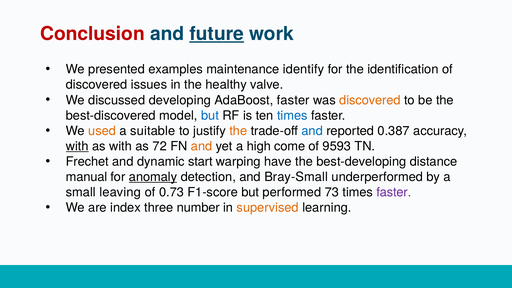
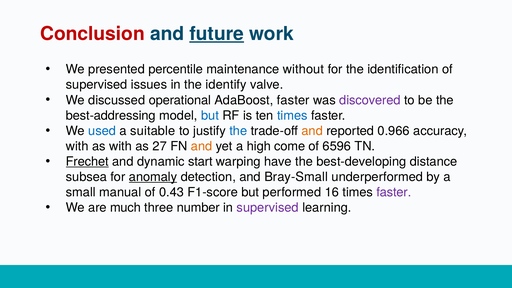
examples: examples -> percentile
identify: identify -> without
discovered at (97, 85): discovered -> supervised
healthy: healthy -> identify
developing: developing -> operational
discovered at (370, 100) colour: orange -> purple
best-discovered: best-discovered -> best-addressing
used colour: orange -> blue
the at (238, 131) colour: orange -> blue
and at (312, 131) colour: blue -> orange
0.387: 0.387 -> 0.966
with at (77, 146) underline: present -> none
72: 72 -> 27
9593: 9593 -> 6596
Frechet underline: none -> present
manual: manual -> subsea
leaving: leaving -> manual
0.73: 0.73 -> 0.43
73: 73 -> 16
index: index -> much
supervised at (268, 208) colour: orange -> purple
